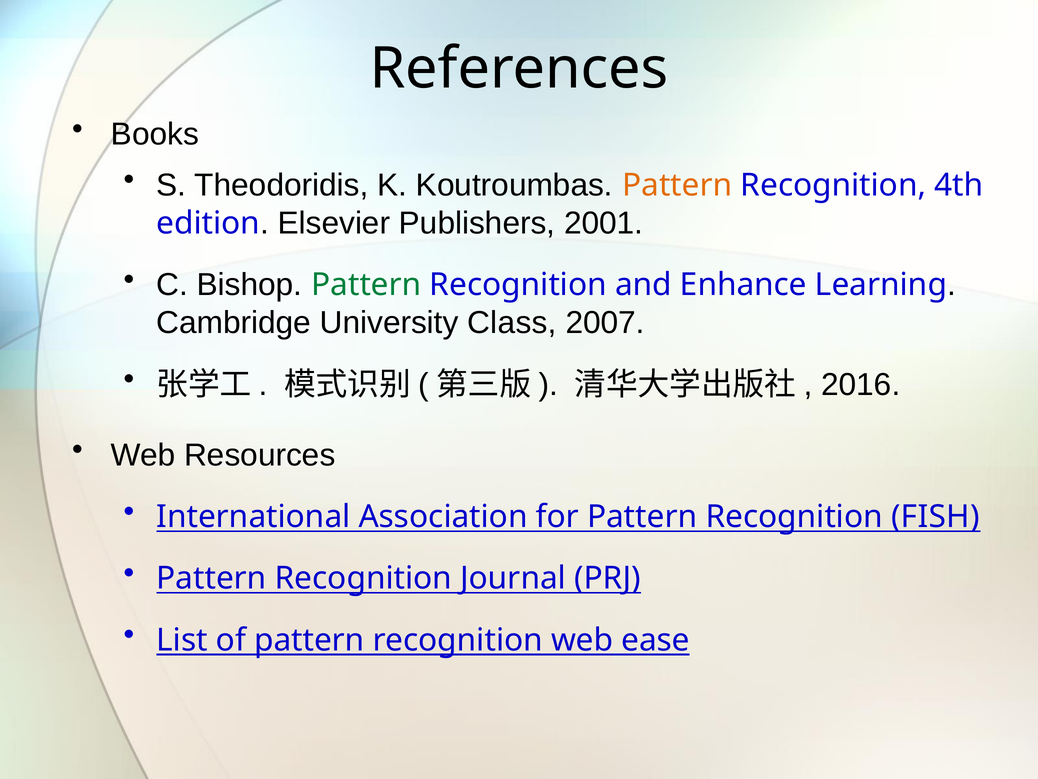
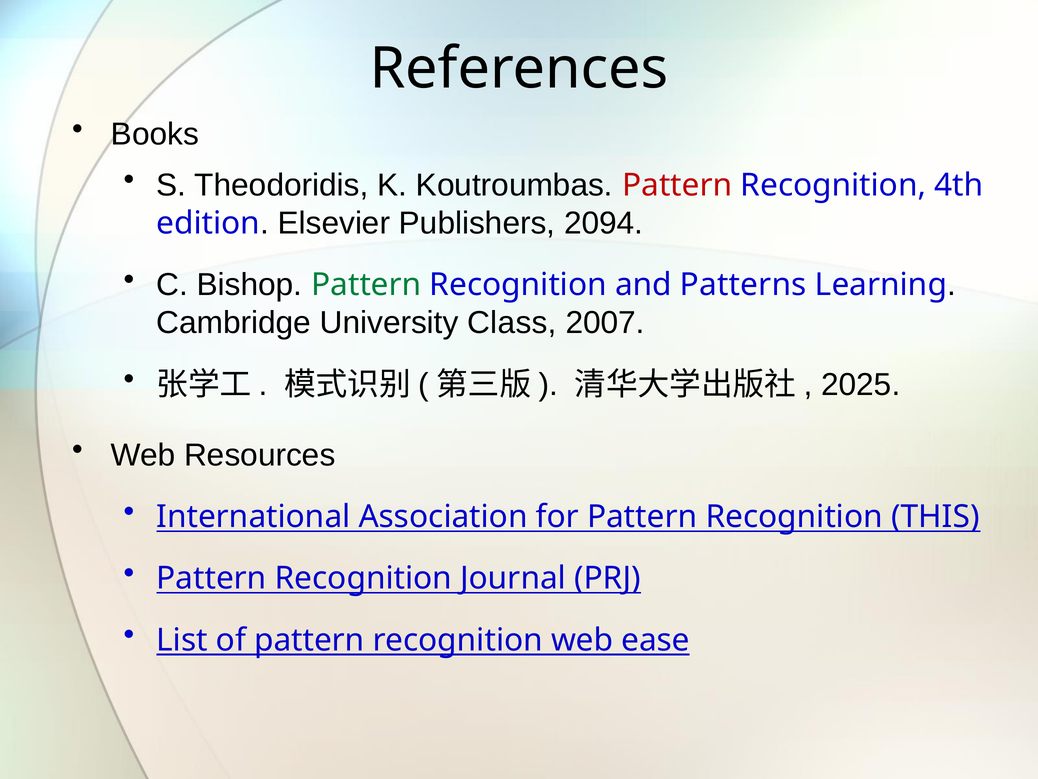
Pattern at (677, 185) colour: orange -> red
2001: 2001 -> 2094
Enhance: Enhance -> Patterns
2016: 2016 -> 2025
FISH: FISH -> THIS
